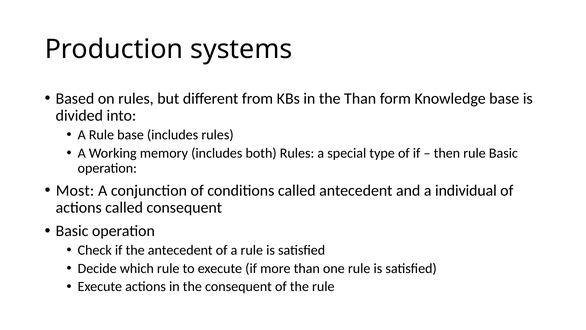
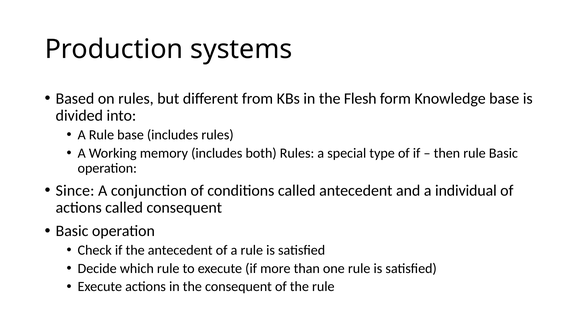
the Than: Than -> Flesh
Most: Most -> Since
